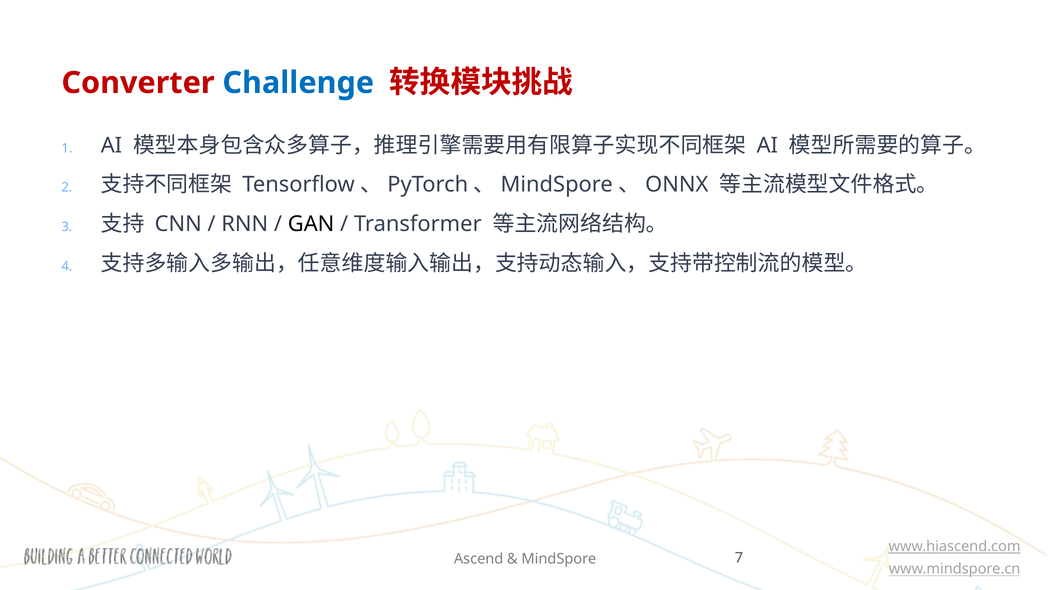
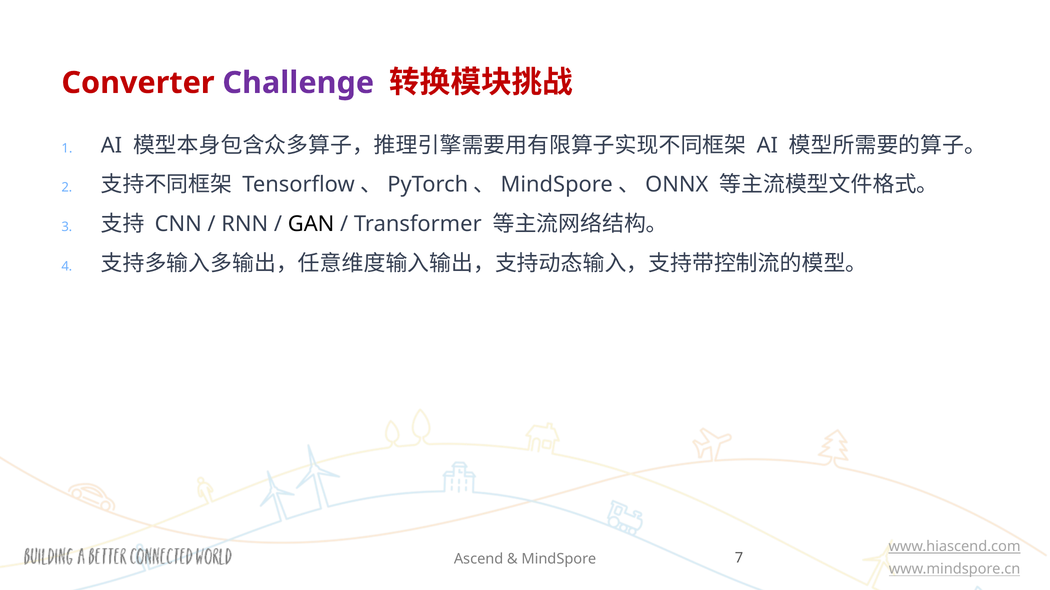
Challenge colour: blue -> purple
